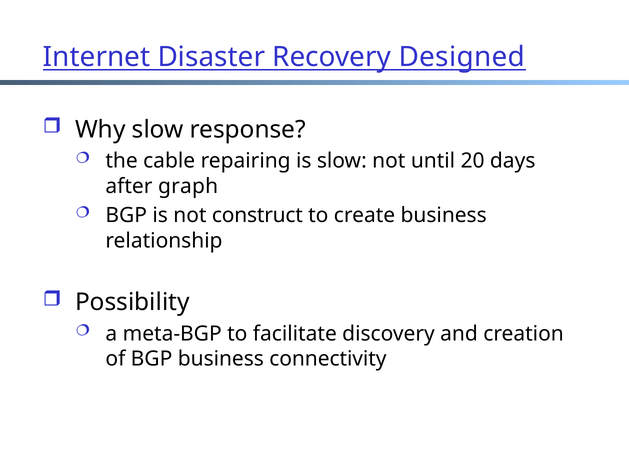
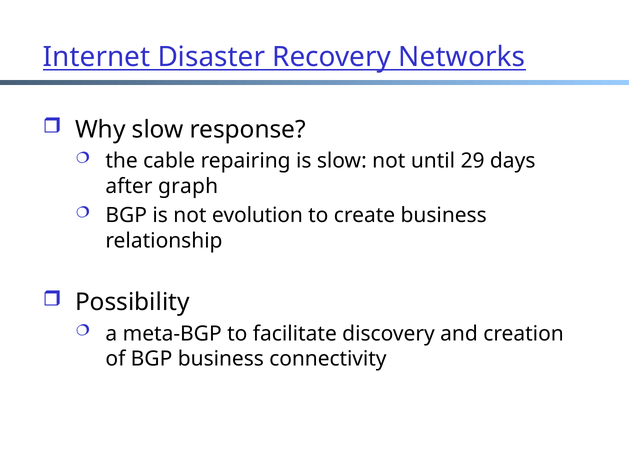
Designed: Designed -> Networks
20: 20 -> 29
construct: construct -> evolution
